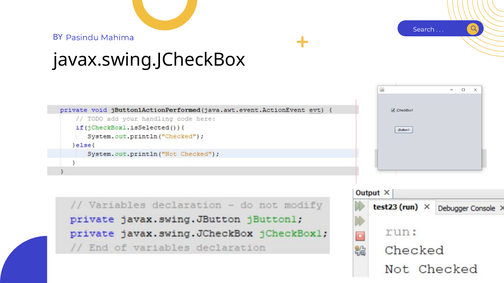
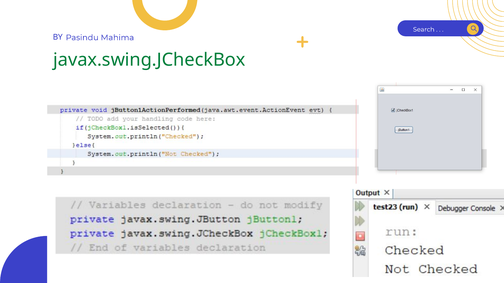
javax.swing.JCheckBox colour: black -> green
